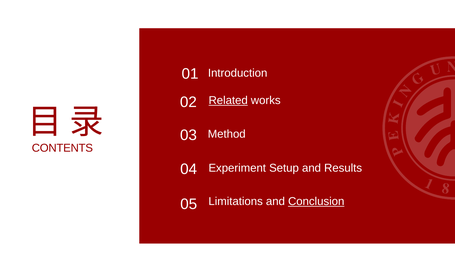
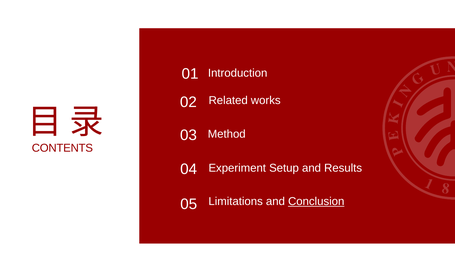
Related underline: present -> none
